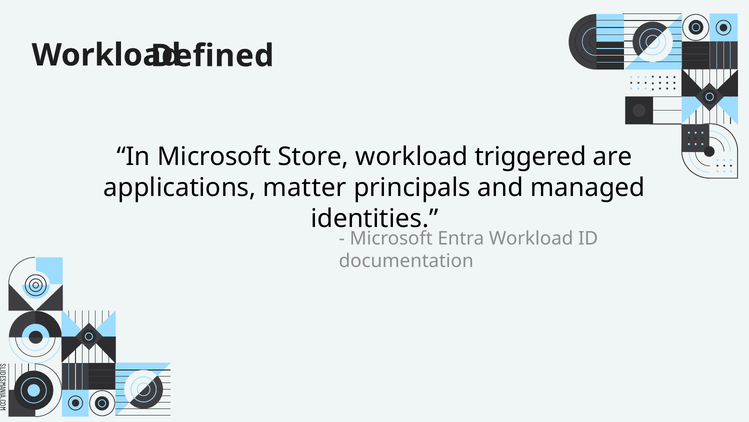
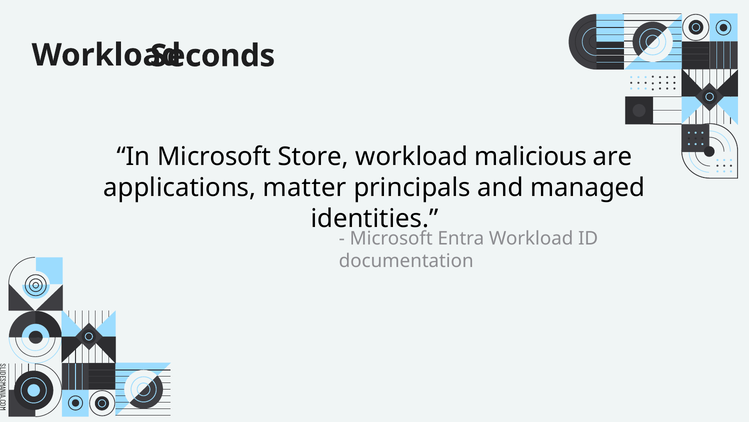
Defined: Defined -> Seconds
triggered: triggered -> malicious
